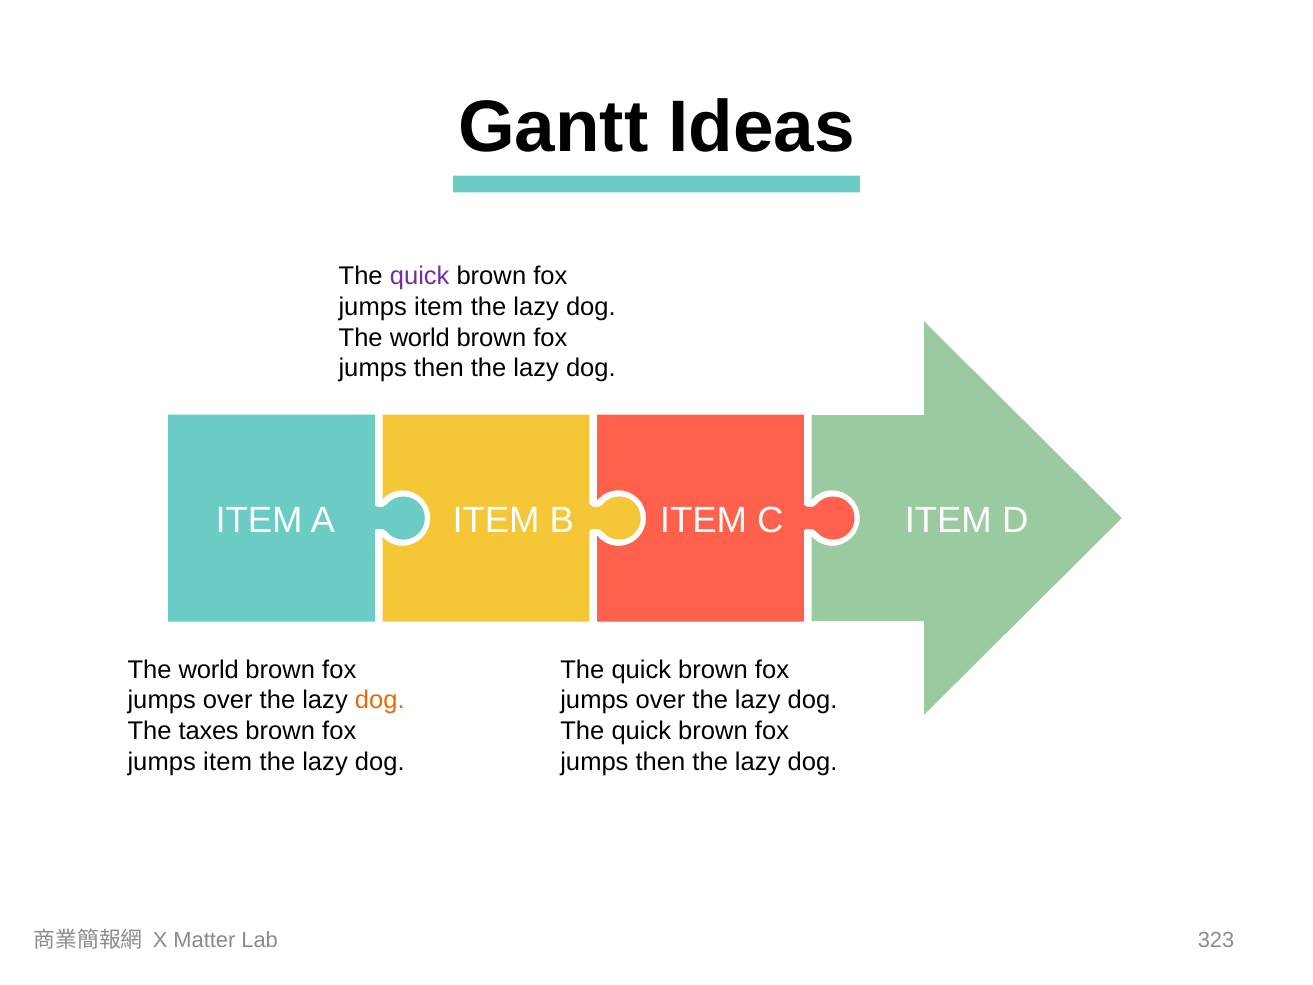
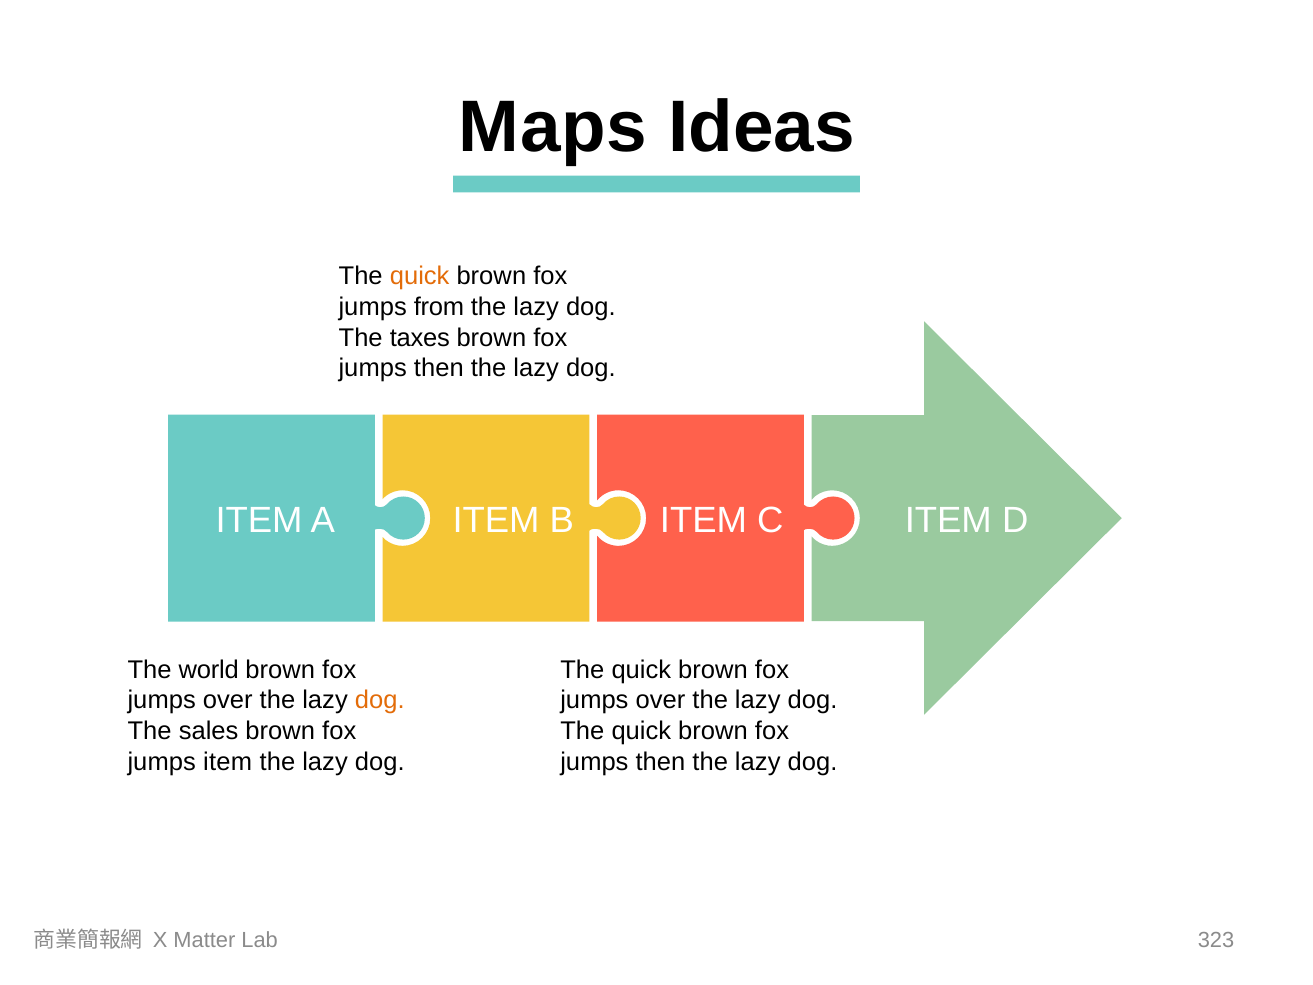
Gantt: Gantt -> Maps
quick at (420, 276) colour: purple -> orange
item at (439, 307): item -> from
world at (420, 338): world -> taxes
taxes: taxes -> sales
